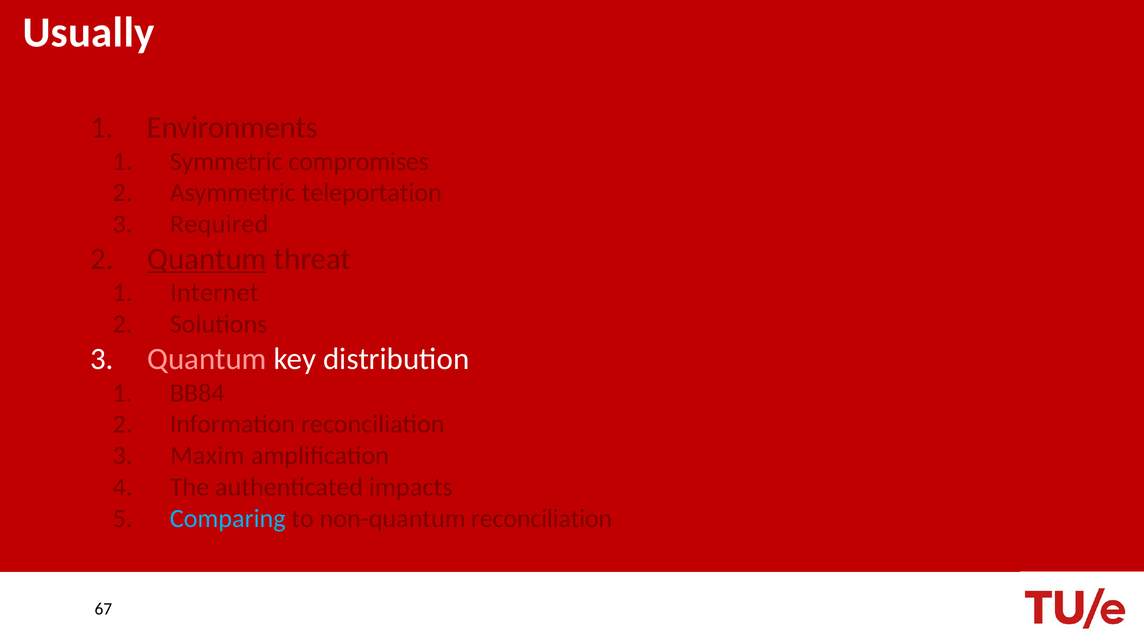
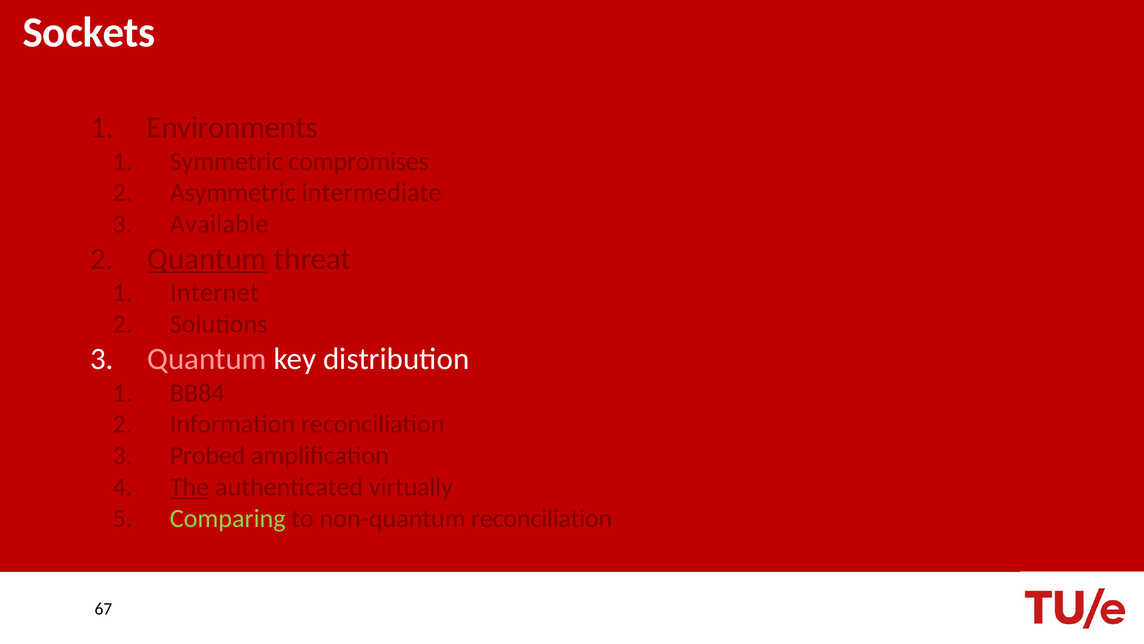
Usually: Usually -> Sockets
teleportation: teleportation -> intermediate
Required: Required -> Available
Maxim: Maxim -> Probed
The underline: none -> present
impacts: impacts -> virtually
Comparing colour: light blue -> light green
